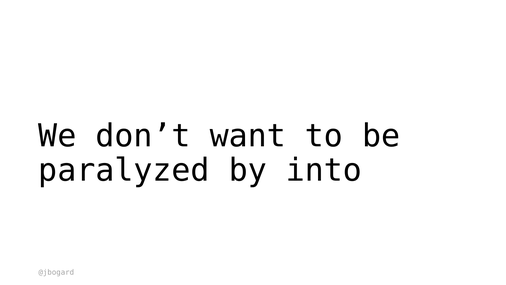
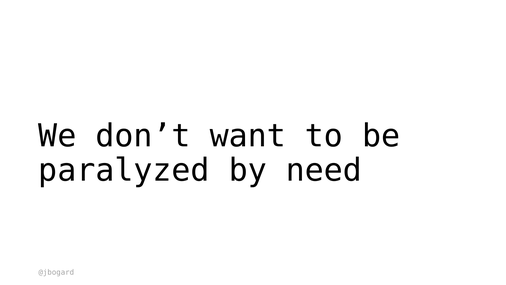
into: into -> need
